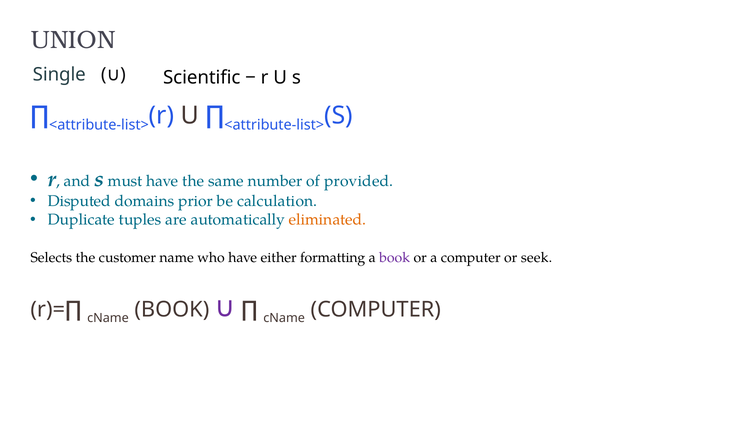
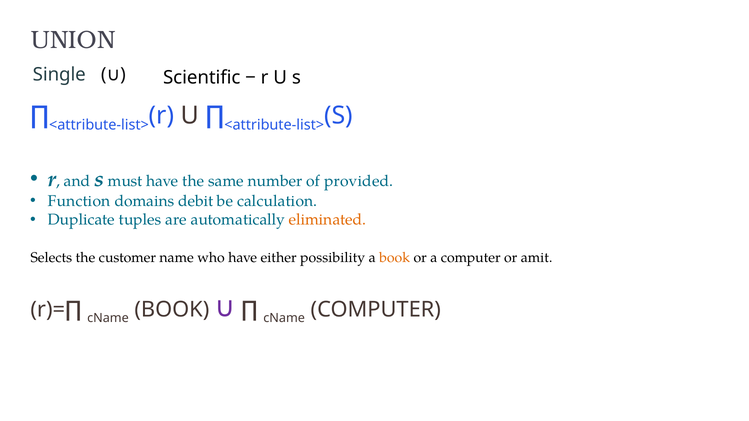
Disputed: Disputed -> Function
prior: prior -> debit
formatting: formatting -> possibility
book at (395, 258) colour: purple -> orange
seek: seek -> amit
